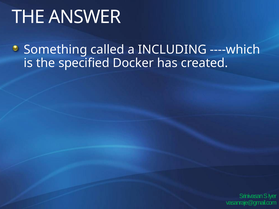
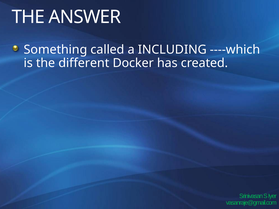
specified: specified -> different
